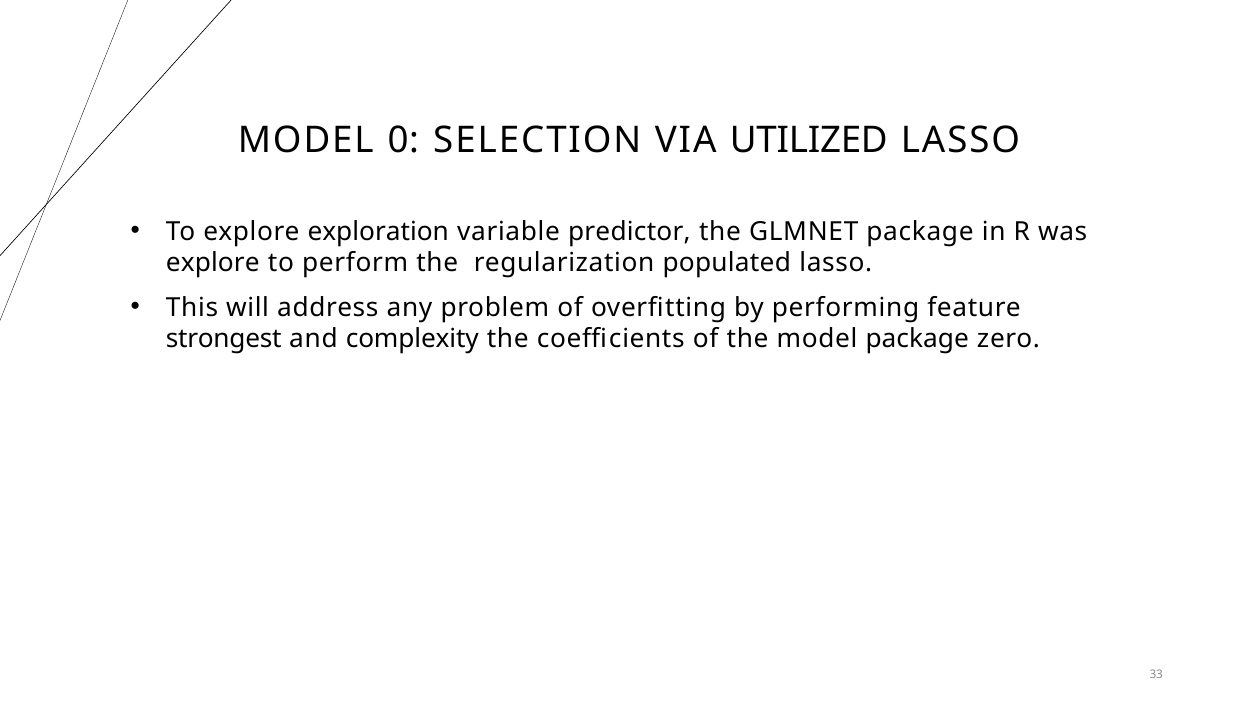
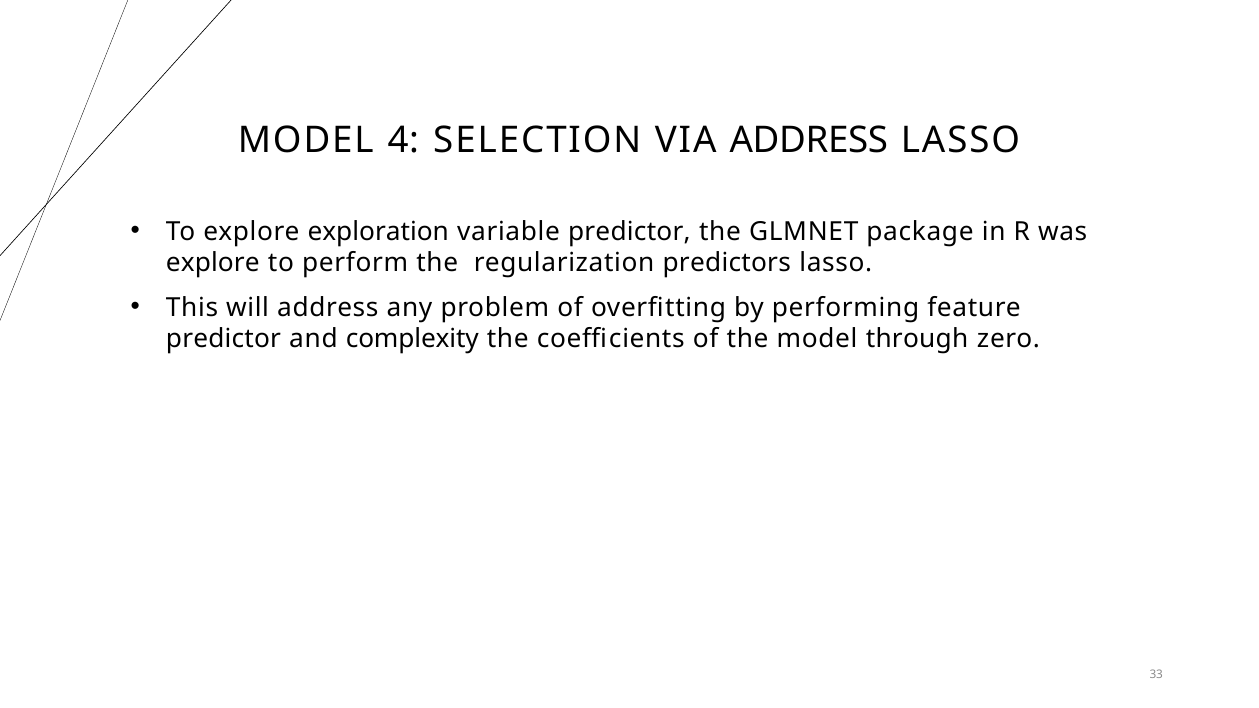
0: 0 -> 4
VIA UTILIZED: UTILIZED -> ADDRESS
populated: populated -> predictors
strongest at (224, 339): strongest -> predictor
model package: package -> through
